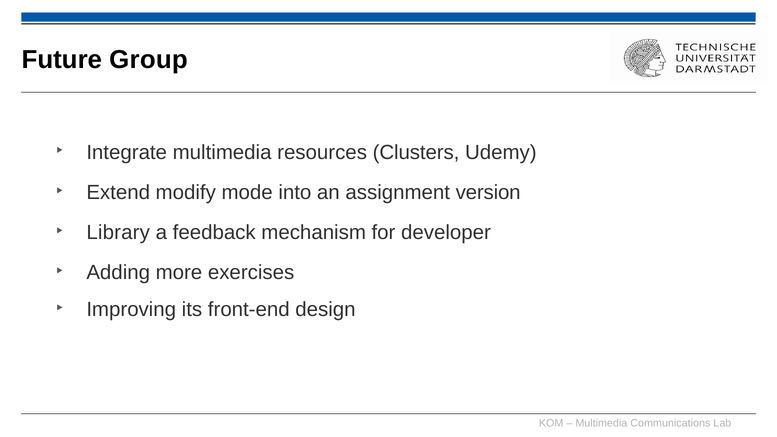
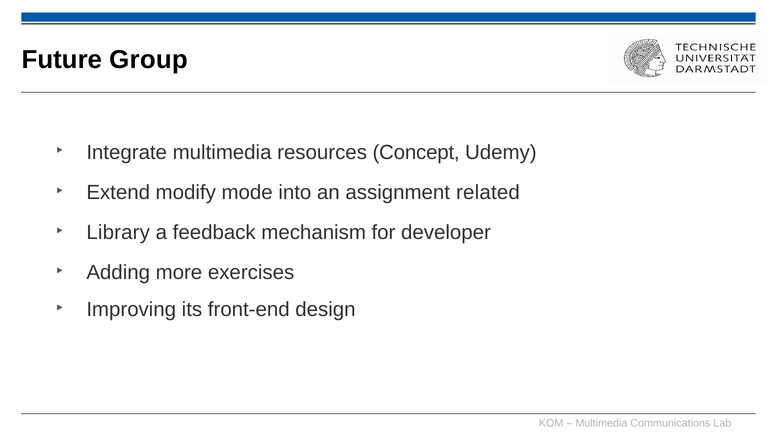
Clusters: Clusters -> Concept
version: version -> related
